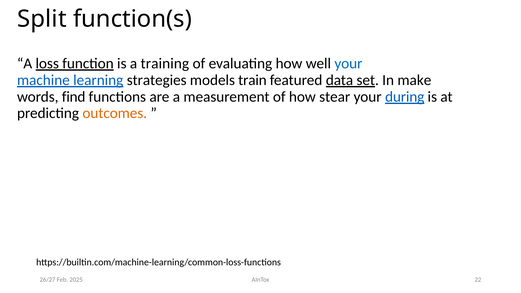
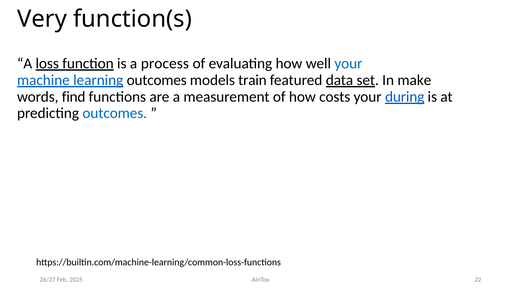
Split: Split -> Very
training: training -> process
learning strategies: strategies -> outcomes
stear: stear -> costs
outcomes at (115, 113) colour: orange -> blue
